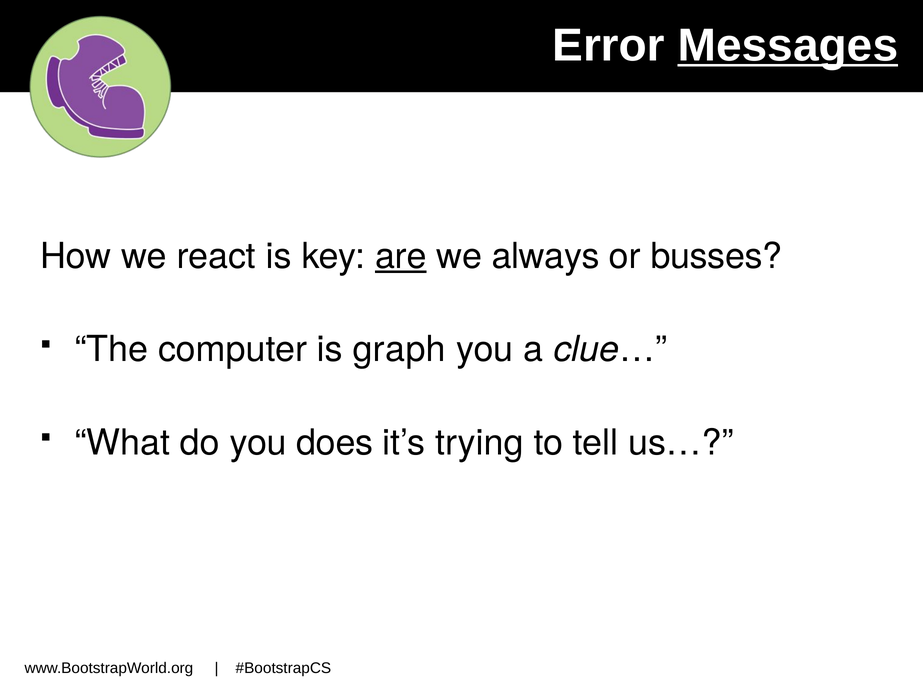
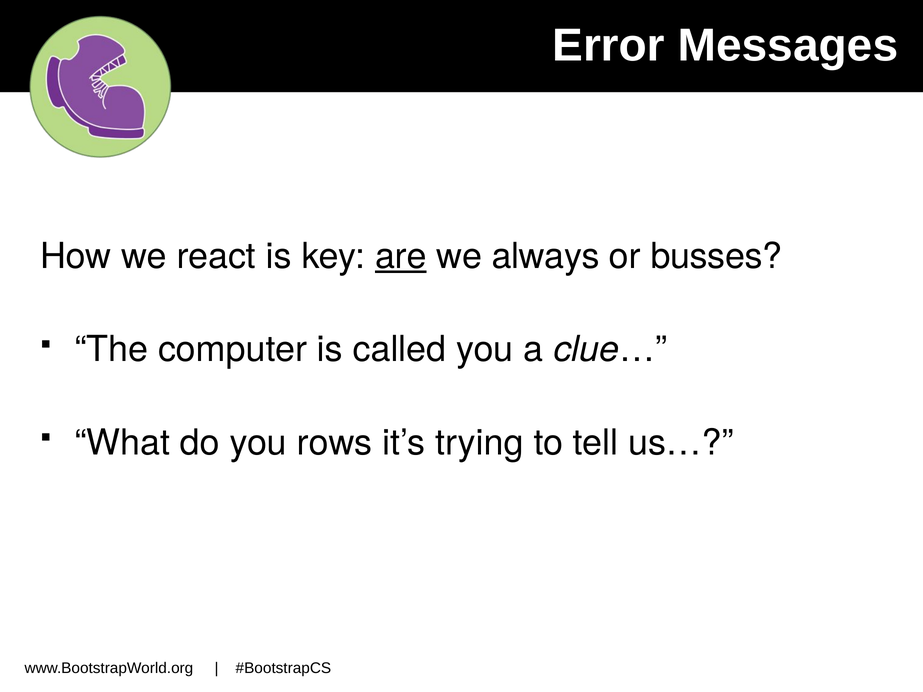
Messages underline: present -> none
graph: graph -> called
does: does -> rows
